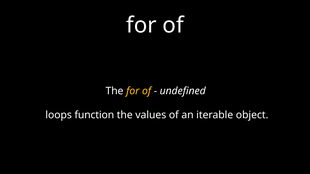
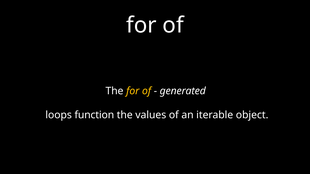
undefined: undefined -> generated
